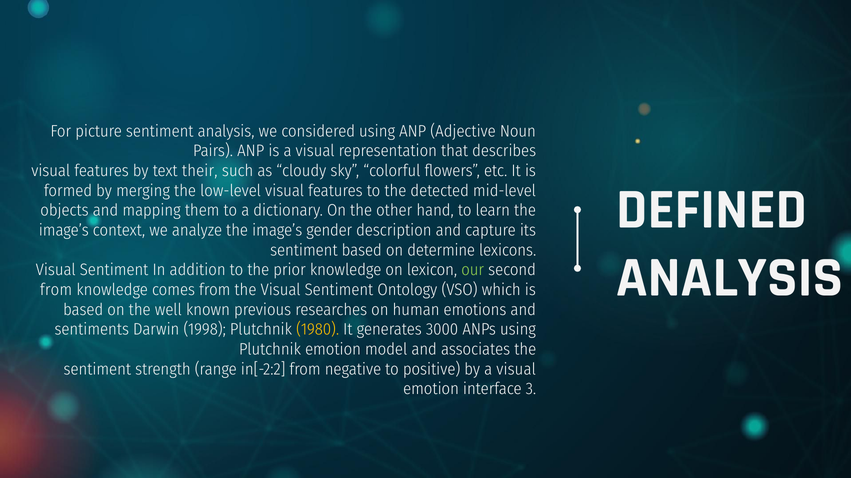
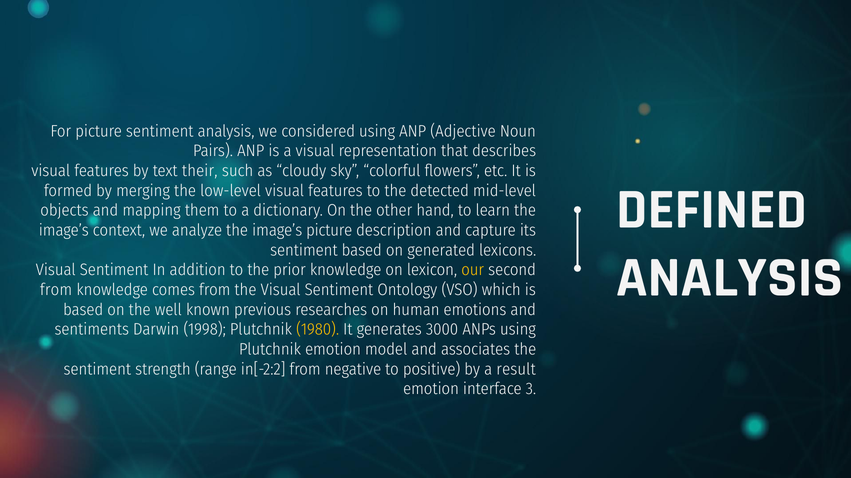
image’s gender: gender -> picture
determine: determine -> generated
our colour: light green -> yellow
by a visual: visual -> result
